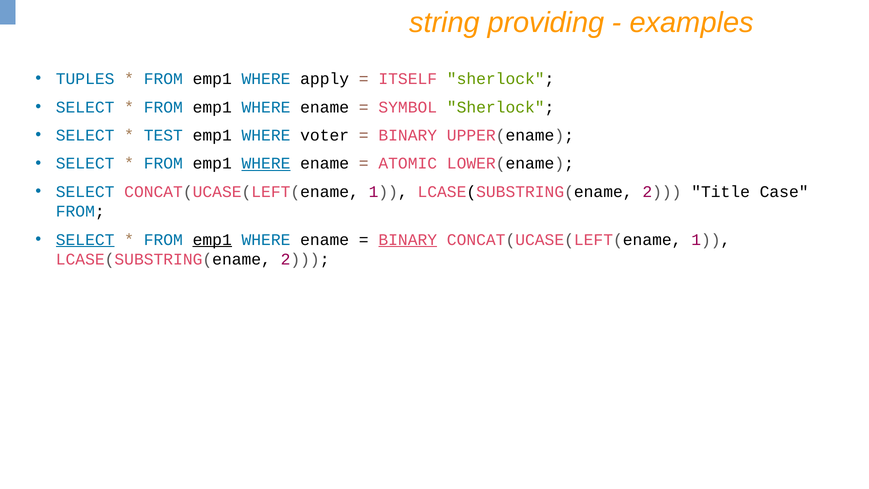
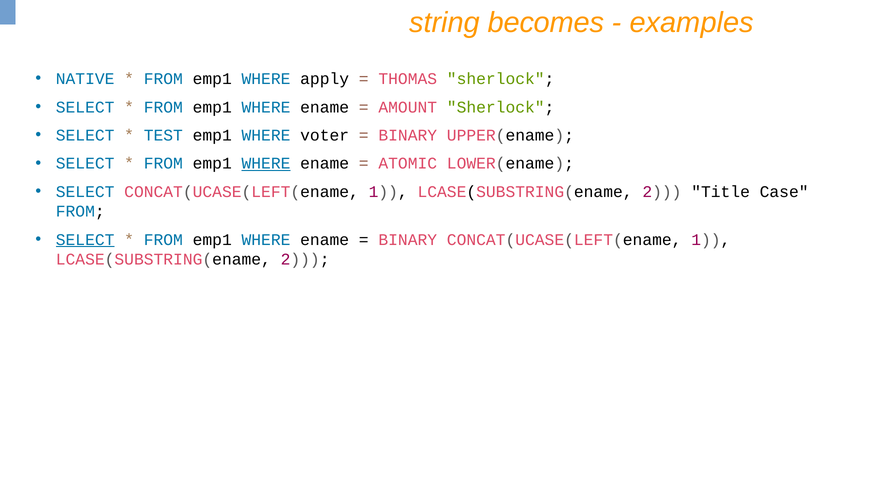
providing: providing -> becomes
TUPLES: TUPLES -> NATIVE
ITSELF: ITSELF -> THOMAS
SYMBOL: SYMBOL -> AMOUNT
emp1 at (212, 240) underline: present -> none
BINARY at (408, 240) underline: present -> none
